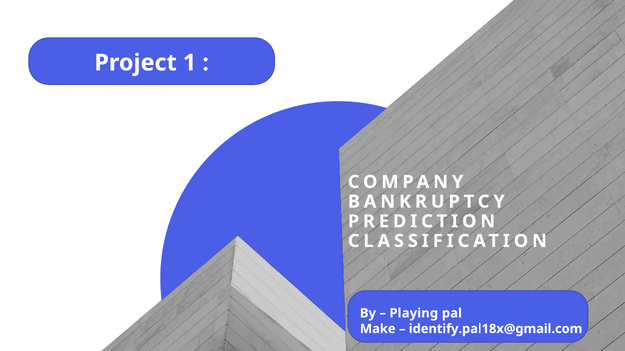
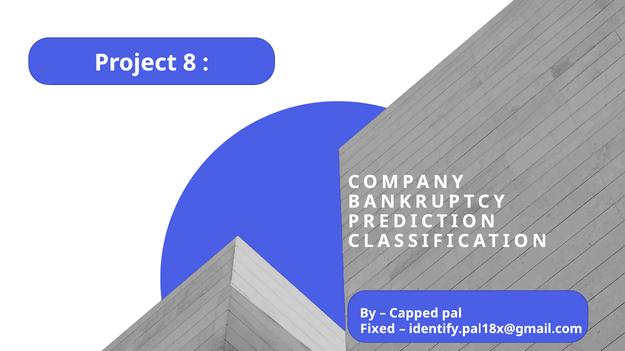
1: 1 -> 8
Playing: Playing -> Capped
Make: Make -> Fixed
